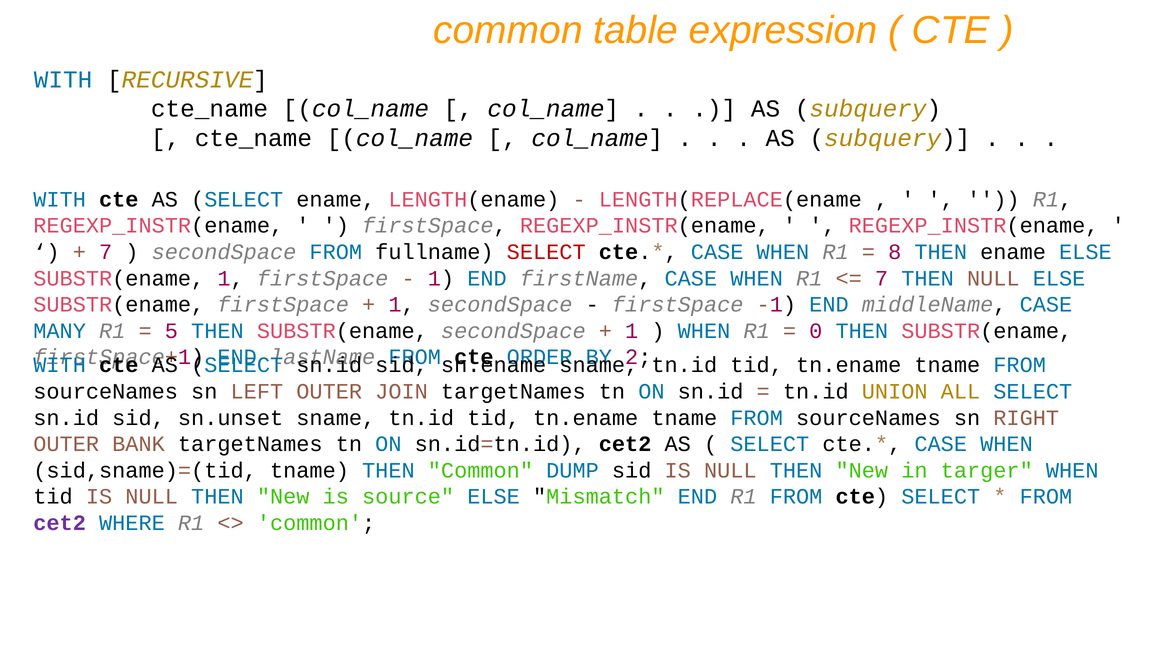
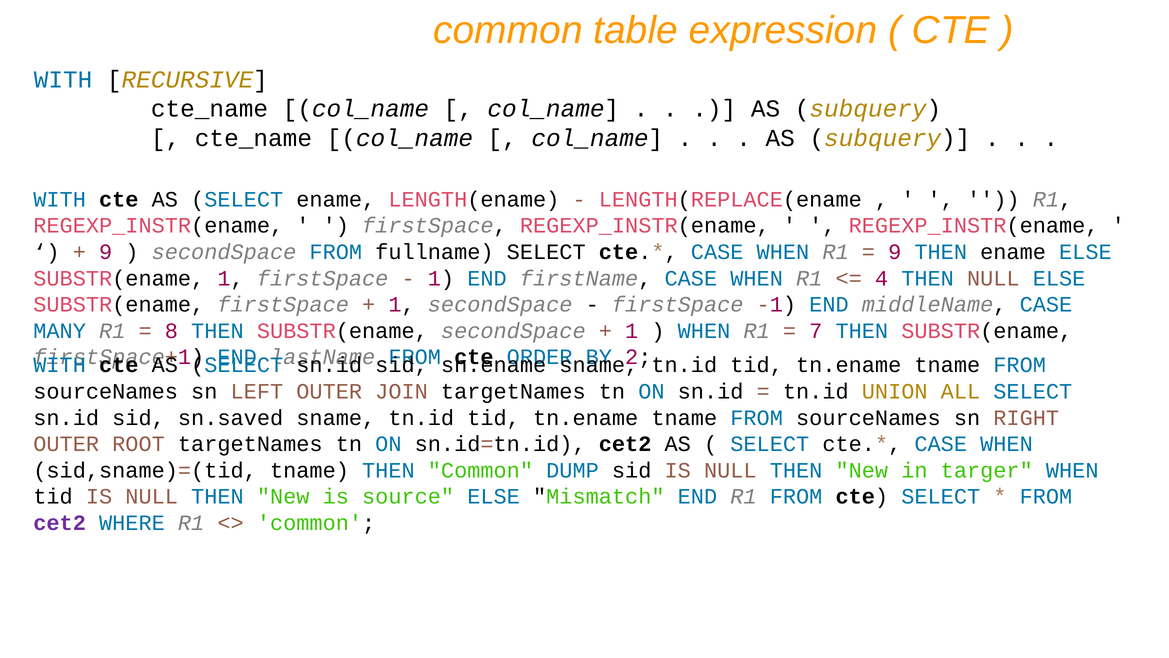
7 at (106, 252): 7 -> 9
SELECT at (546, 252) colour: red -> black
8 at (895, 252): 8 -> 9
7 at (882, 278): 7 -> 4
5: 5 -> 8
0: 0 -> 7
sn.unset: sn.unset -> sn.saved
BANK: BANK -> ROOT
